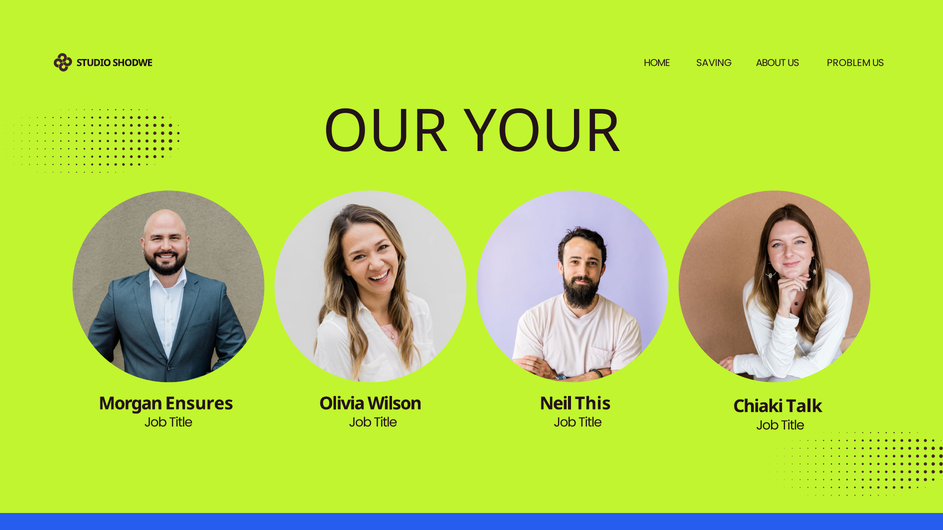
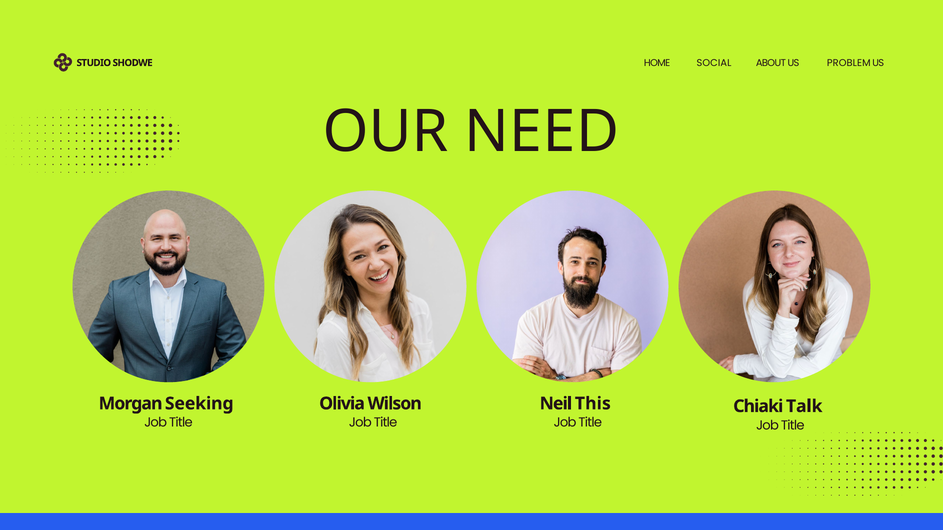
SAVING: SAVING -> SOCIAL
YOUR: YOUR -> NEED
Ensures: Ensures -> Seeking
